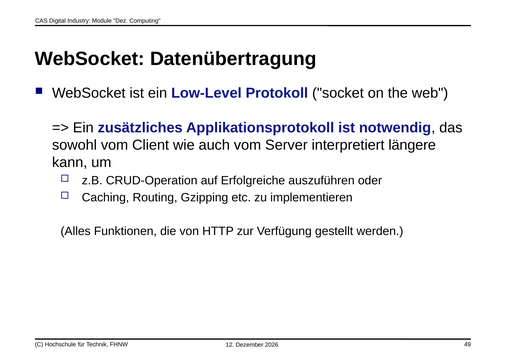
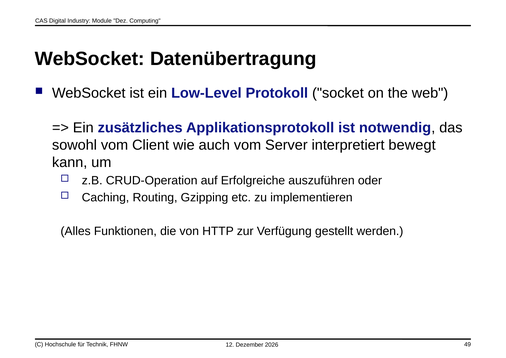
längere: längere -> bewegt
